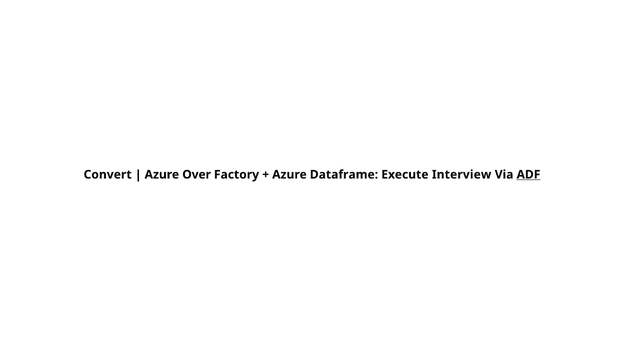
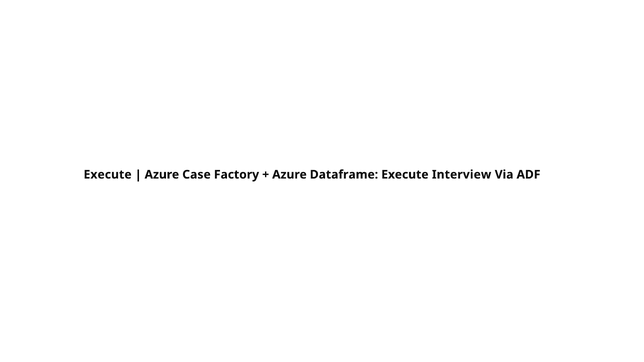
Convert at (108, 175): Convert -> Execute
Over: Over -> Case
ADF underline: present -> none
